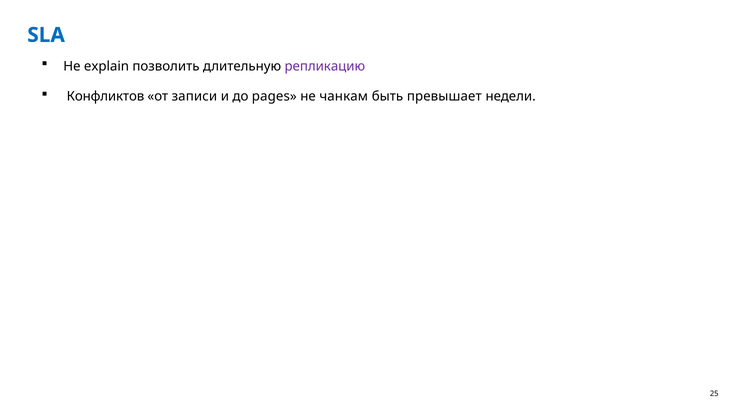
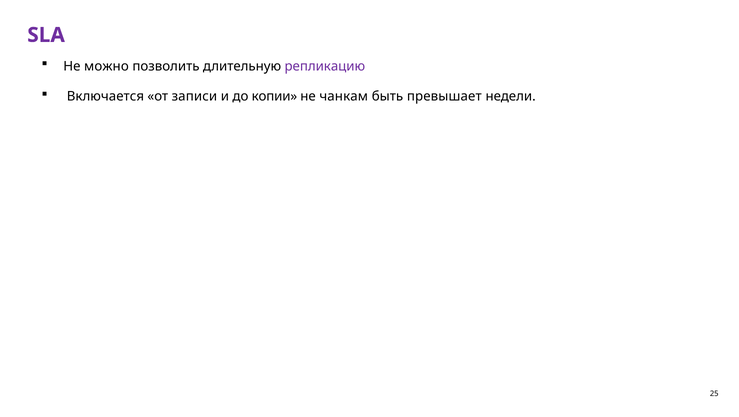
SLA colour: blue -> purple
explain: explain -> можно
Конфликтов: Конфликтов -> Включается
pages: pages -> копии
